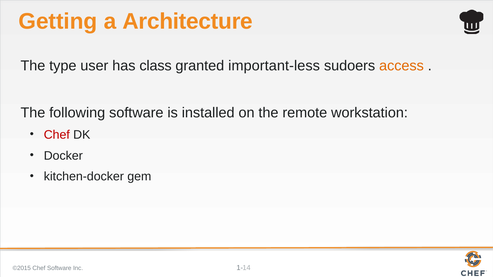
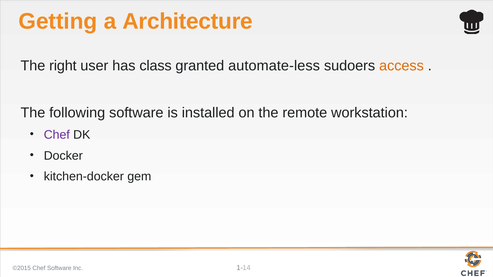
type: type -> right
important-less: important-less -> automate-less
Chef at (57, 135) colour: red -> purple
